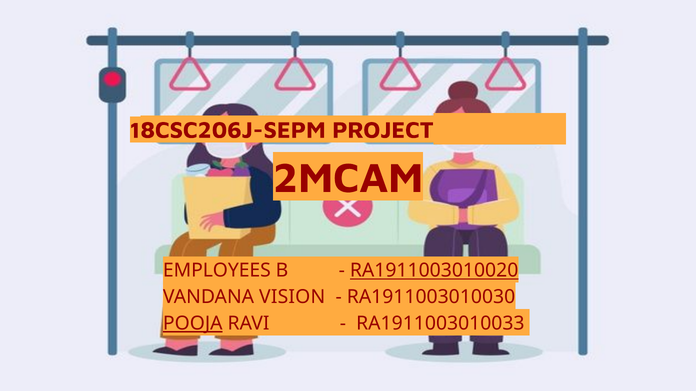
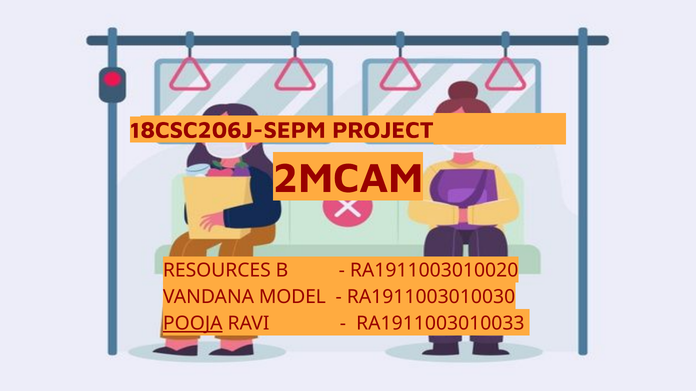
EMPLOYEES: EMPLOYEES -> RESOURCES
RA1911003010020 underline: present -> none
VISION: VISION -> MODEL
